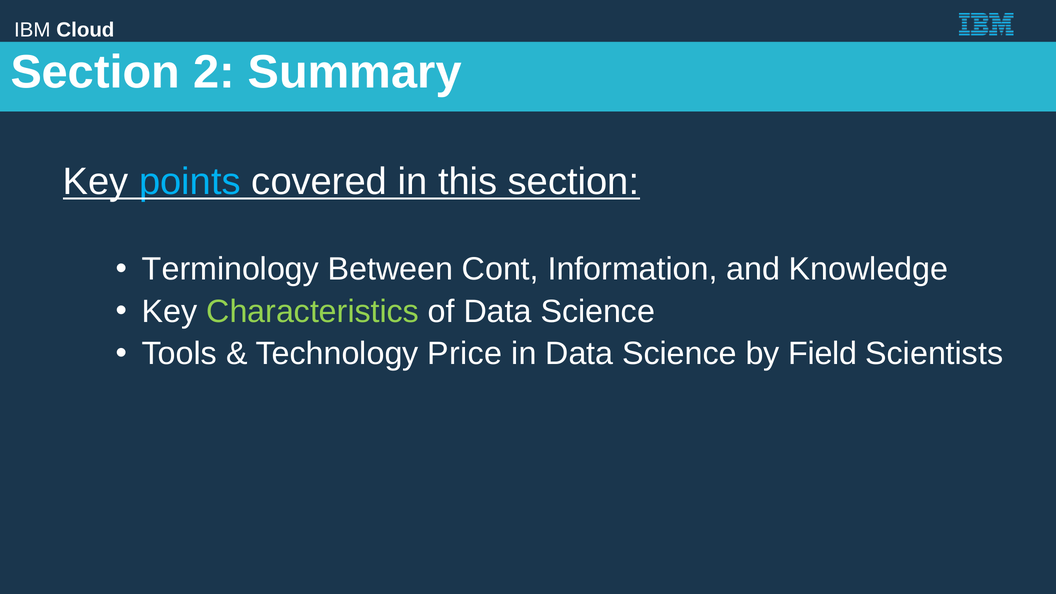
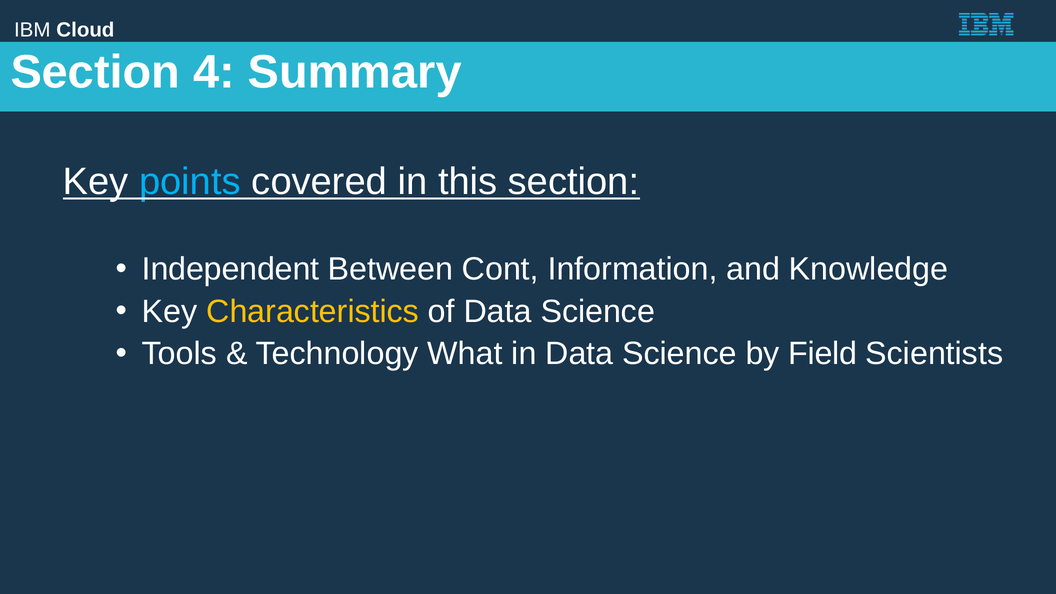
2: 2 -> 4
Terminology: Terminology -> Independent
Characteristics colour: light green -> yellow
Price: Price -> What
